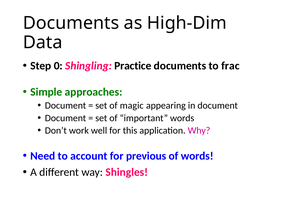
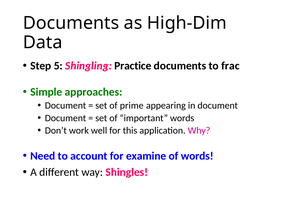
0: 0 -> 5
magic: magic -> prime
previous: previous -> examine
